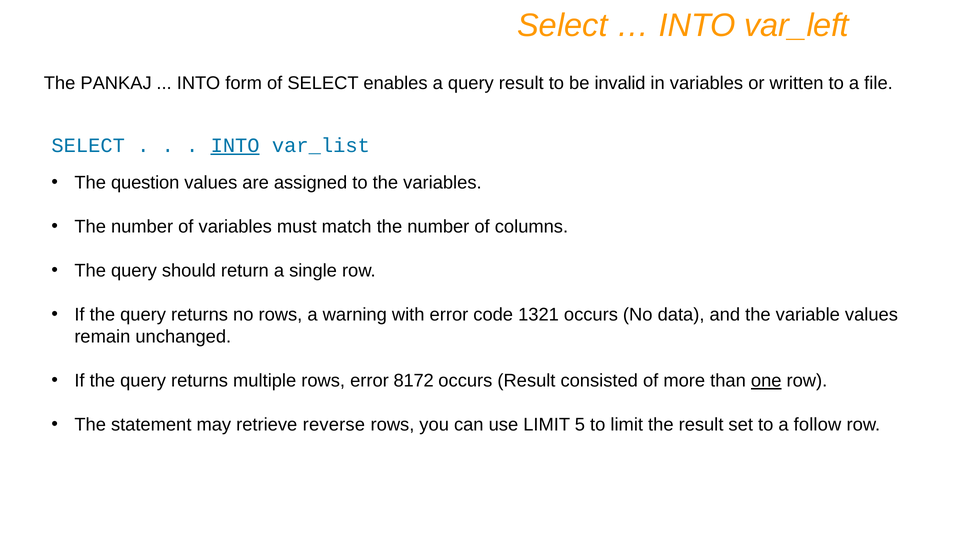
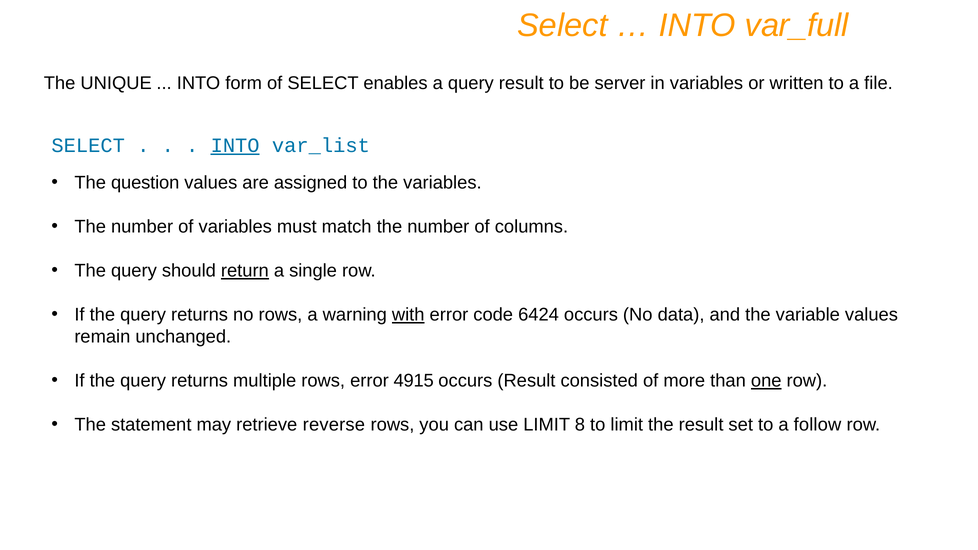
var_left: var_left -> var_full
PANKAJ: PANKAJ -> UNIQUE
invalid: invalid -> server
return underline: none -> present
with underline: none -> present
1321: 1321 -> 6424
8172: 8172 -> 4915
5: 5 -> 8
